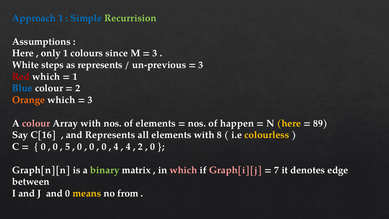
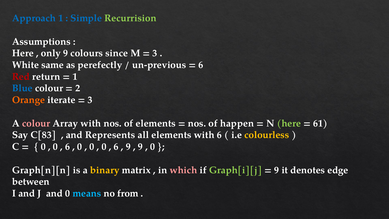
only 1: 1 -> 9
steps: steps -> same
as represents: represents -> perefectly
3 at (201, 65): 3 -> 6
Red which: which -> return
Orange which: which -> iterate
here at (289, 123) colour: yellow -> light green
89: 89 -> 61
C[16: C[16 -> C[83
with 8: 8 -> 6
5 at (67, 147): 5 -> 6
4 at (116, 147): 4 -> 6
4 at (128, 147): 4 -> 9
2 at (140, 147): 2 -> 9
binary colour: light green -> yellow
Graph[i][j colour: pink -> light green
7 at (277, 170): 7 -> 9
means colour: yellow -> light blue
